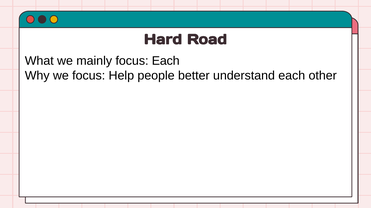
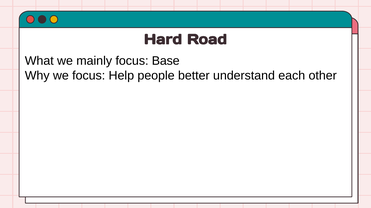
focus Each: Each -> Base
